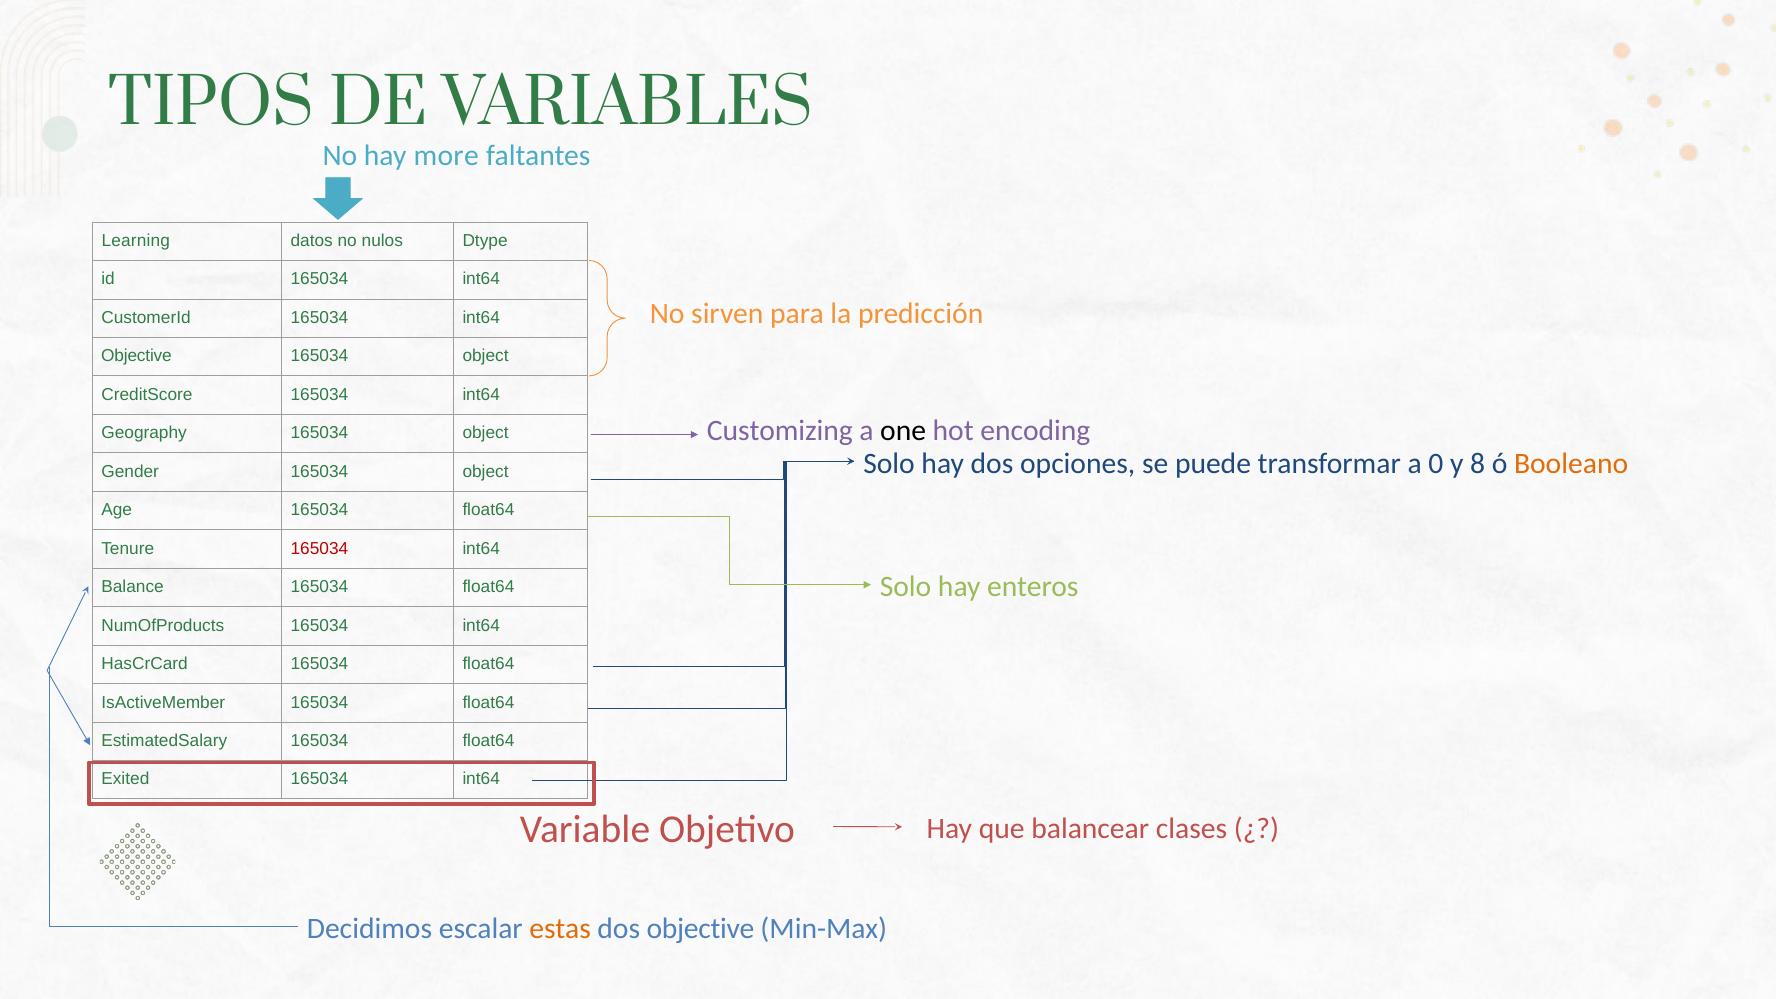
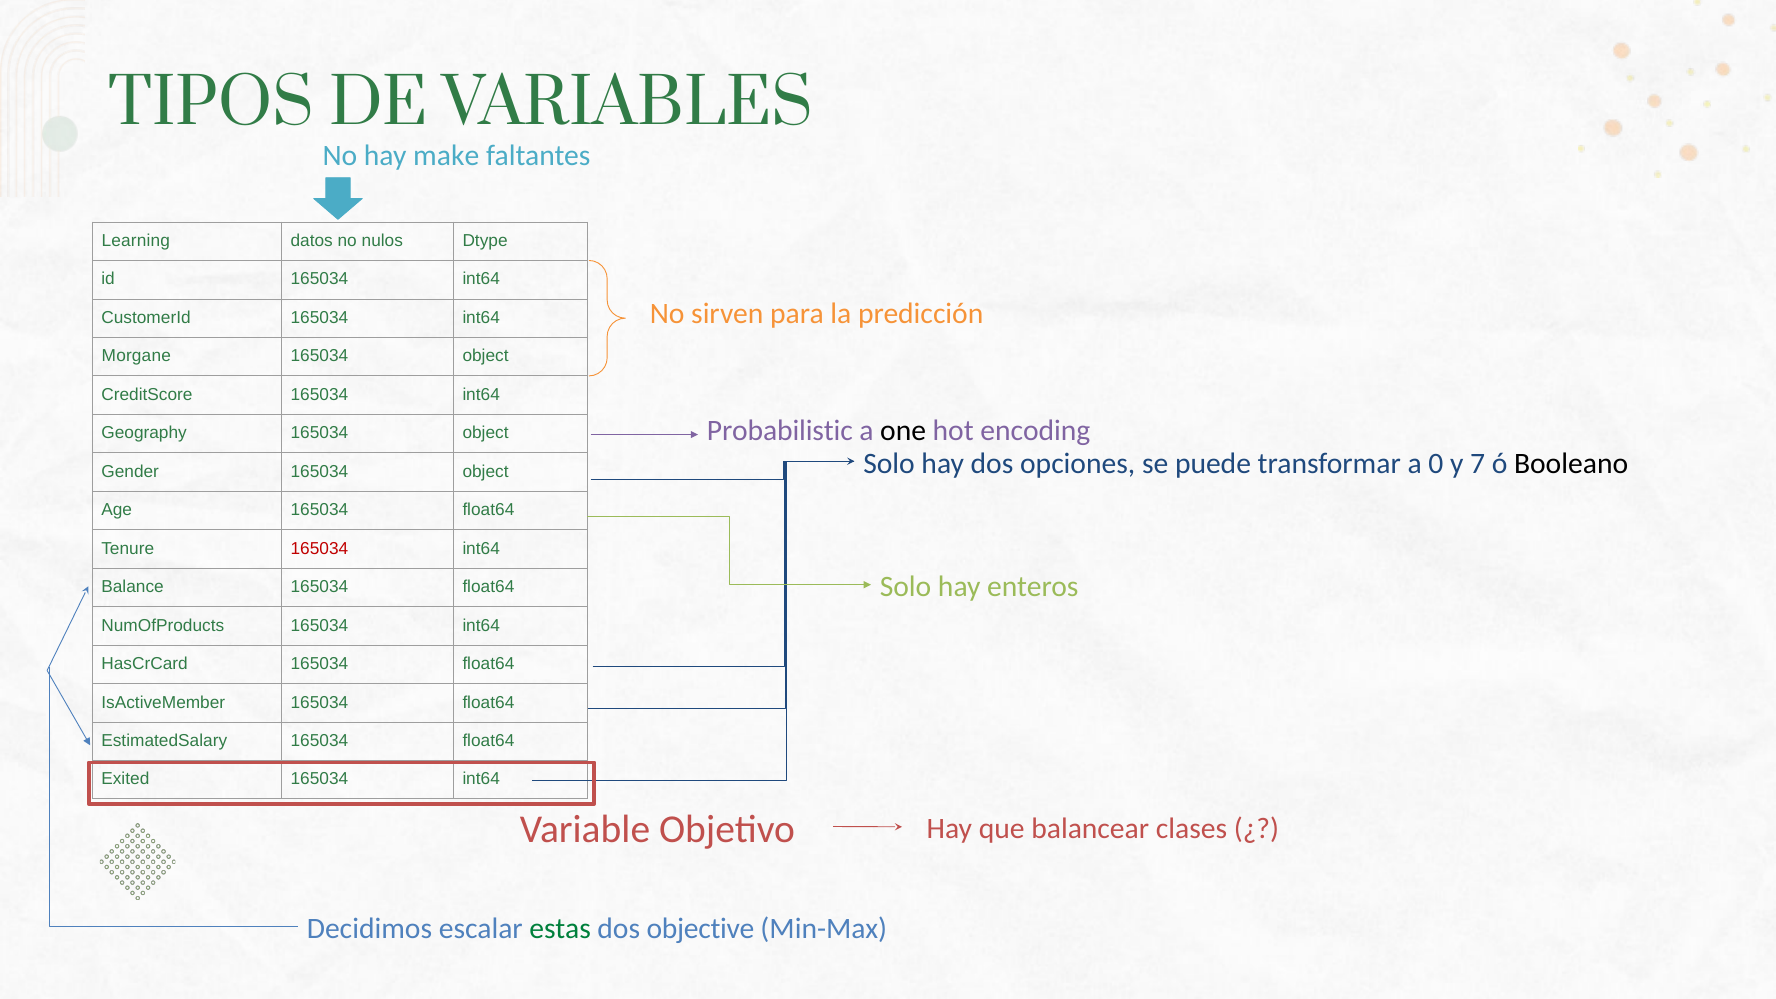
more: more -> make
Objective at (136, 356): Objective -> Morgane
Customizing: Customizing -> Probabilistic
8: 8 -> 7
Booleano colour: orange -> black
estas colour: orange -> green
